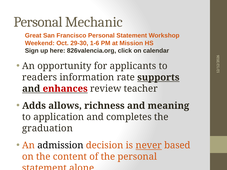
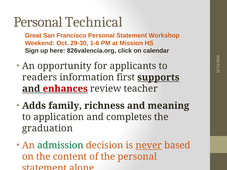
Mechanic: Mechanic -> Technical
rate: rate -> first
allows: allows -> family
admission colour: black -> green
